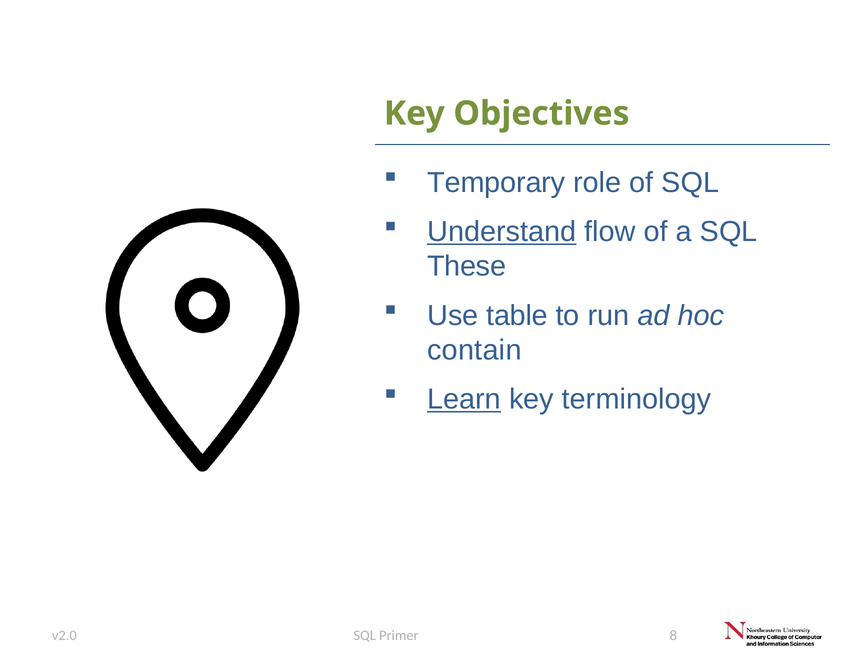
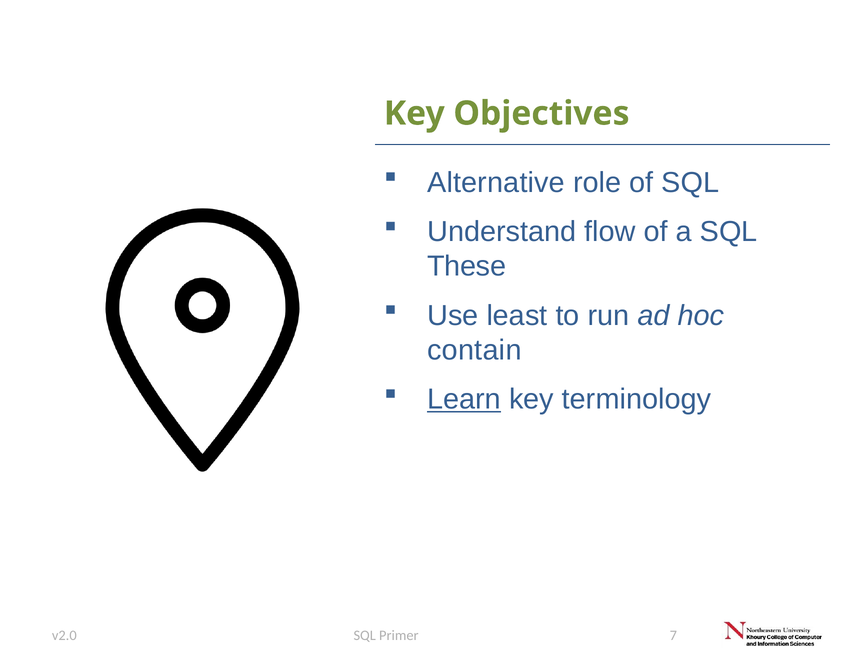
Temporary: Temporary -> Alternative
Understand underline: present -> none
table: table -> least
8: 8 -> 7
